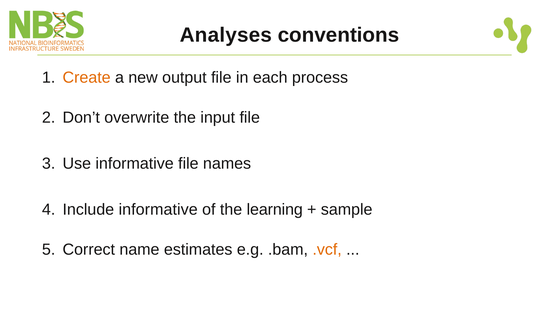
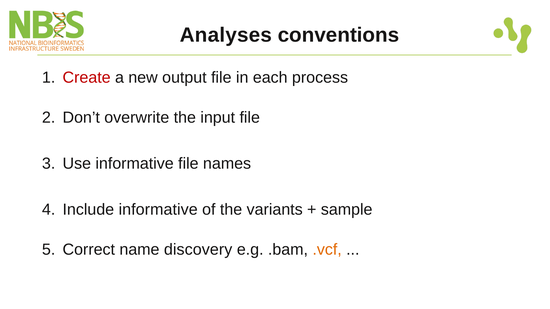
Create colour: orange -> red
learning: learning -> variants
estimates: estimates -> discovery
